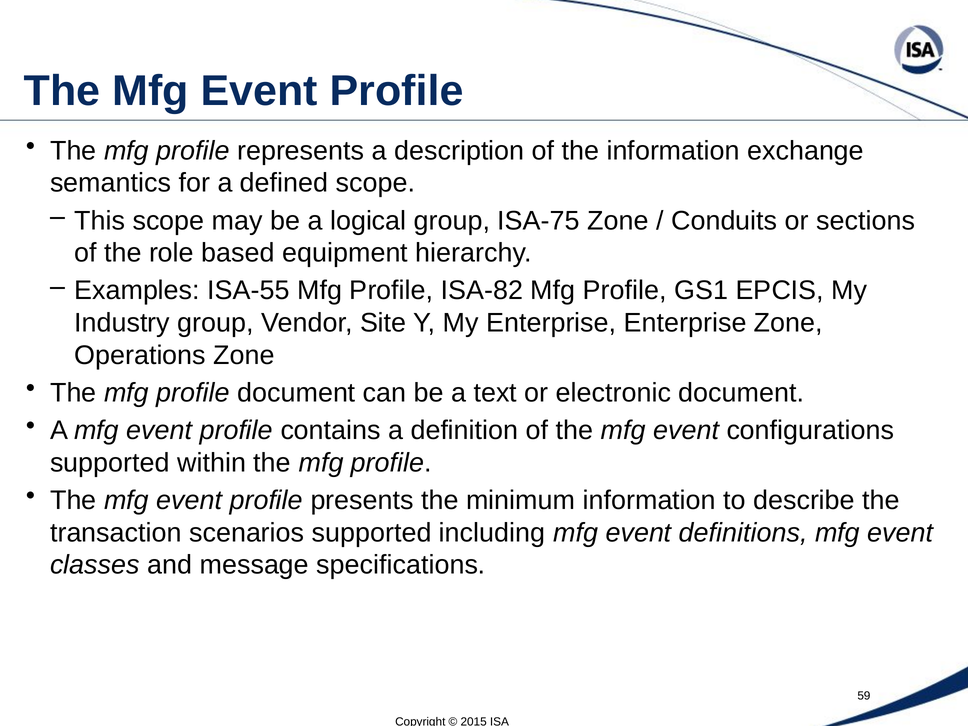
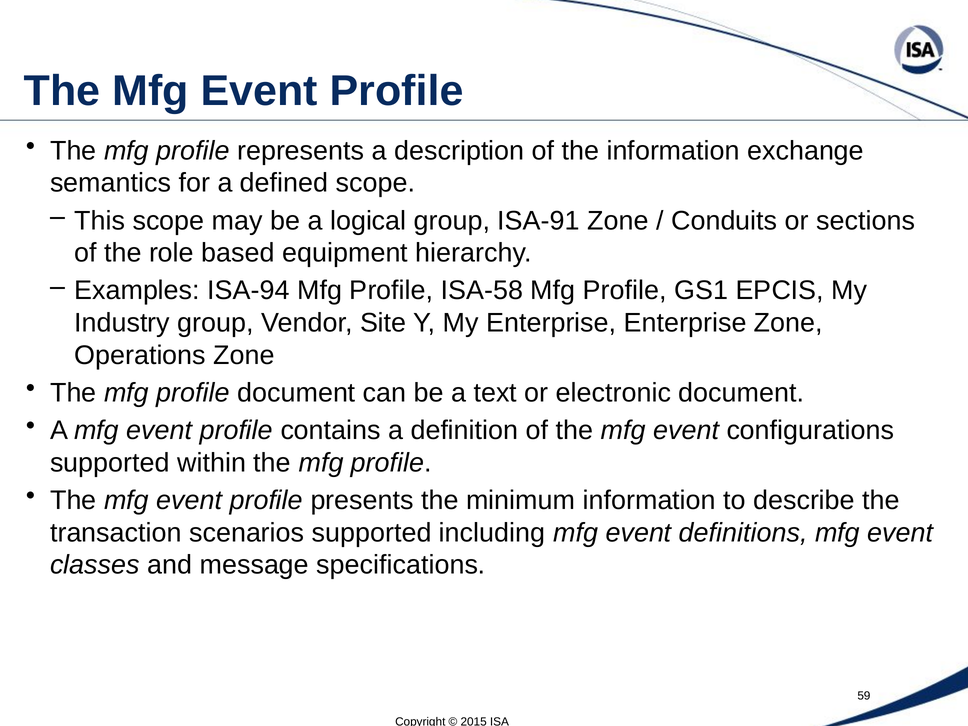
ISA-75: ISA-75 -> ISA-91
ISA-55: ISA-55 -> ISA-94
ISA-82: ISA-82 -> ISA-58
